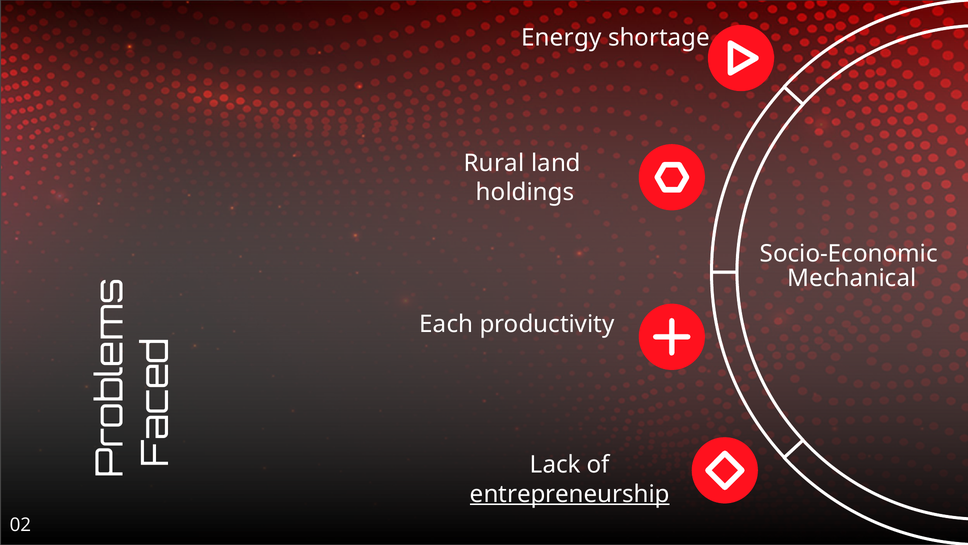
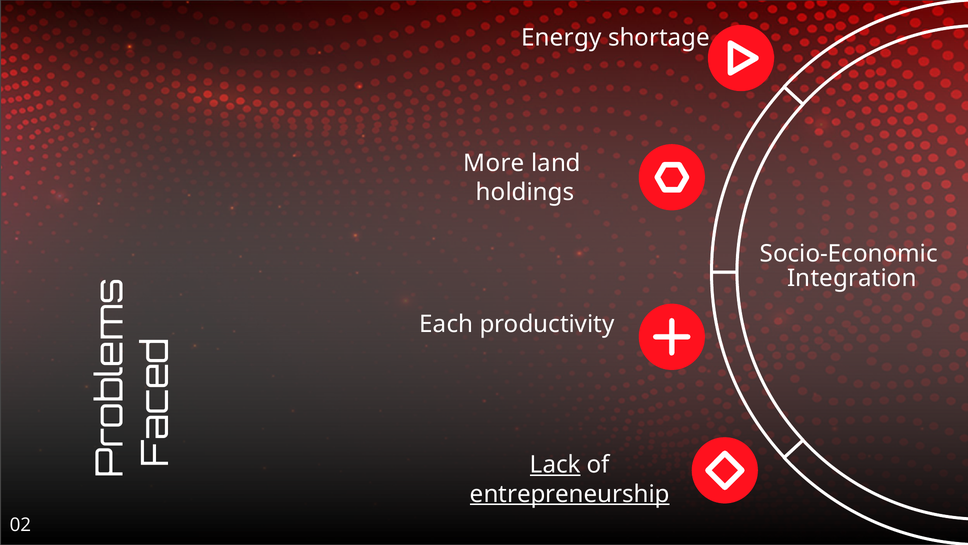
Rural: Rural -> More
Mechanical: Mechanical -> Integration
Lack underline: none -> present
